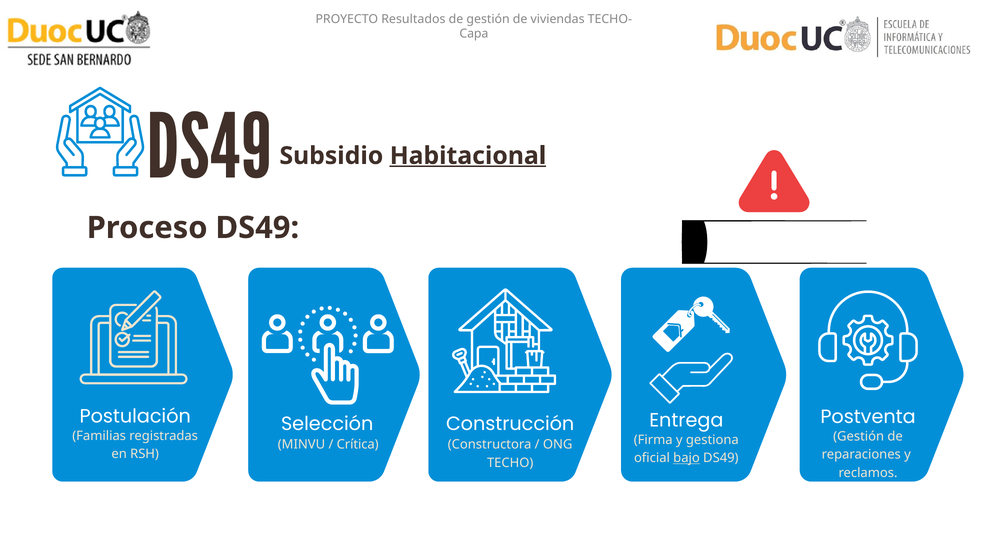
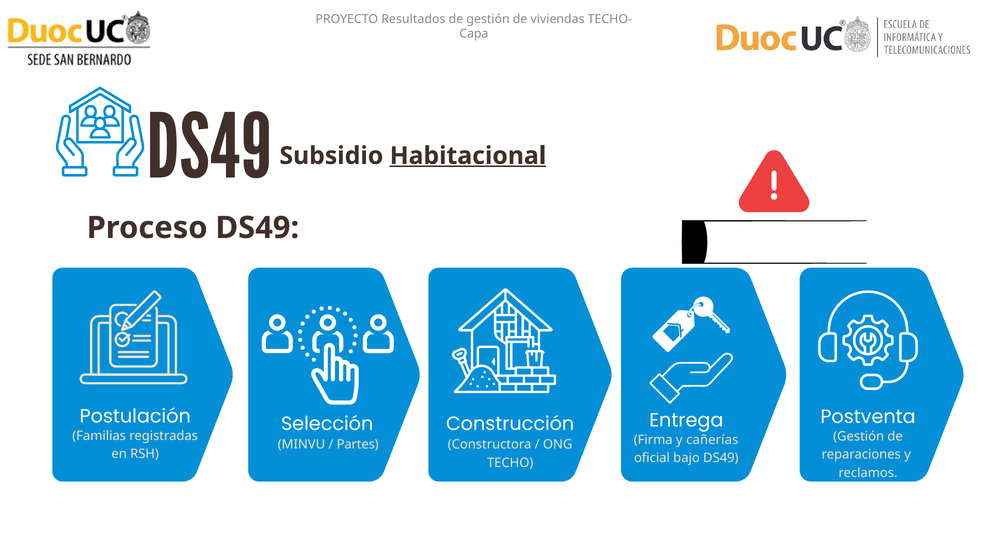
gestiona: gestiona -> cañerías
Crítica: Crítica -> Partes
bajo underline: present -> none
